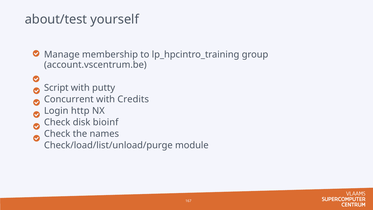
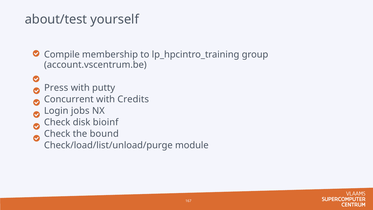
Manage: Manage -> Compile
Script: Script -> Press
http: http -> jobs
names: names -> bound
